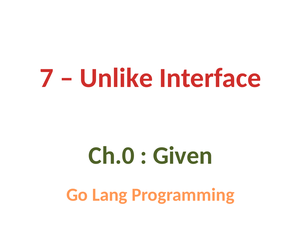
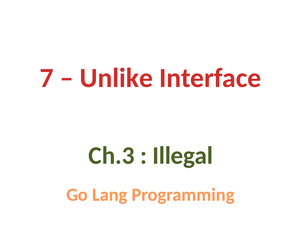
Ch.0: Ch.0 -> Ch.3
Given: Given -> Illegal
